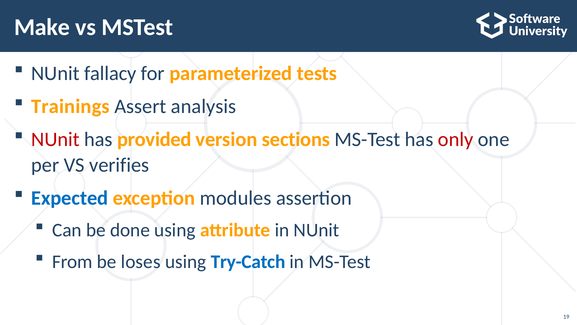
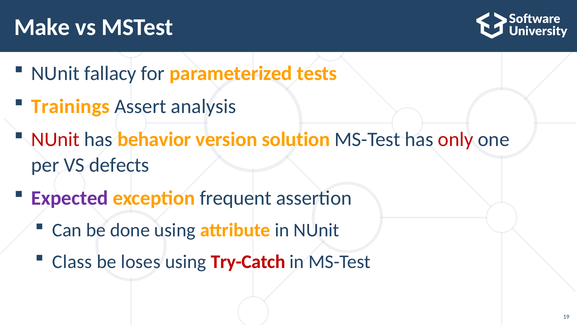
provided: provided -> behavior
sections: sections -> solution
verifies: verifies -> defects
Expected colour: blue -> purple
modules: modules -> frequent
From: From -> Class
Try-Catch colour: blue -> red
